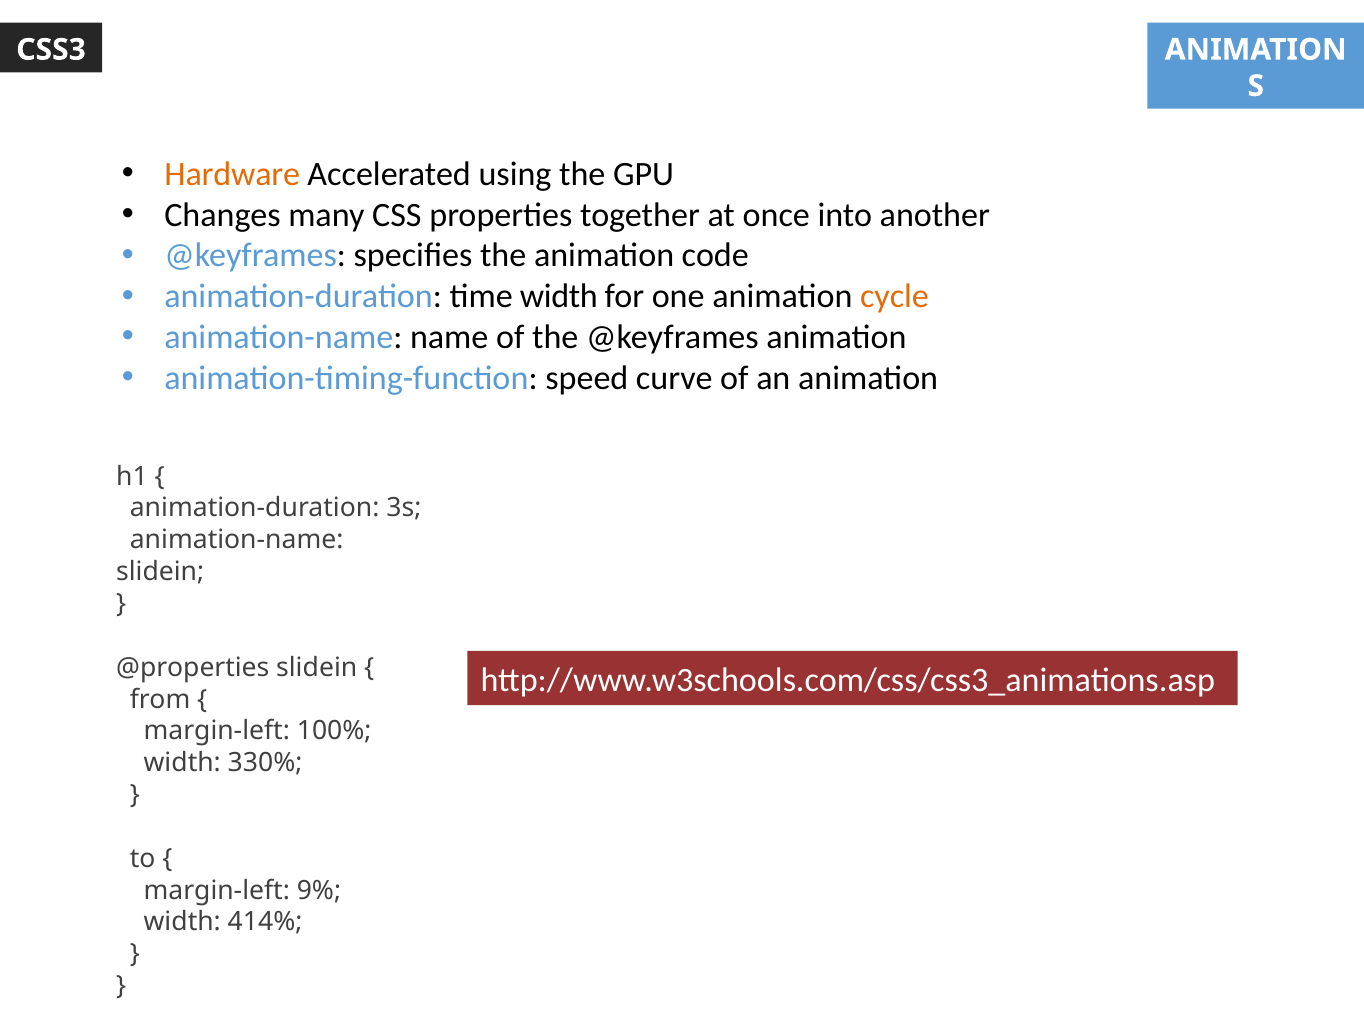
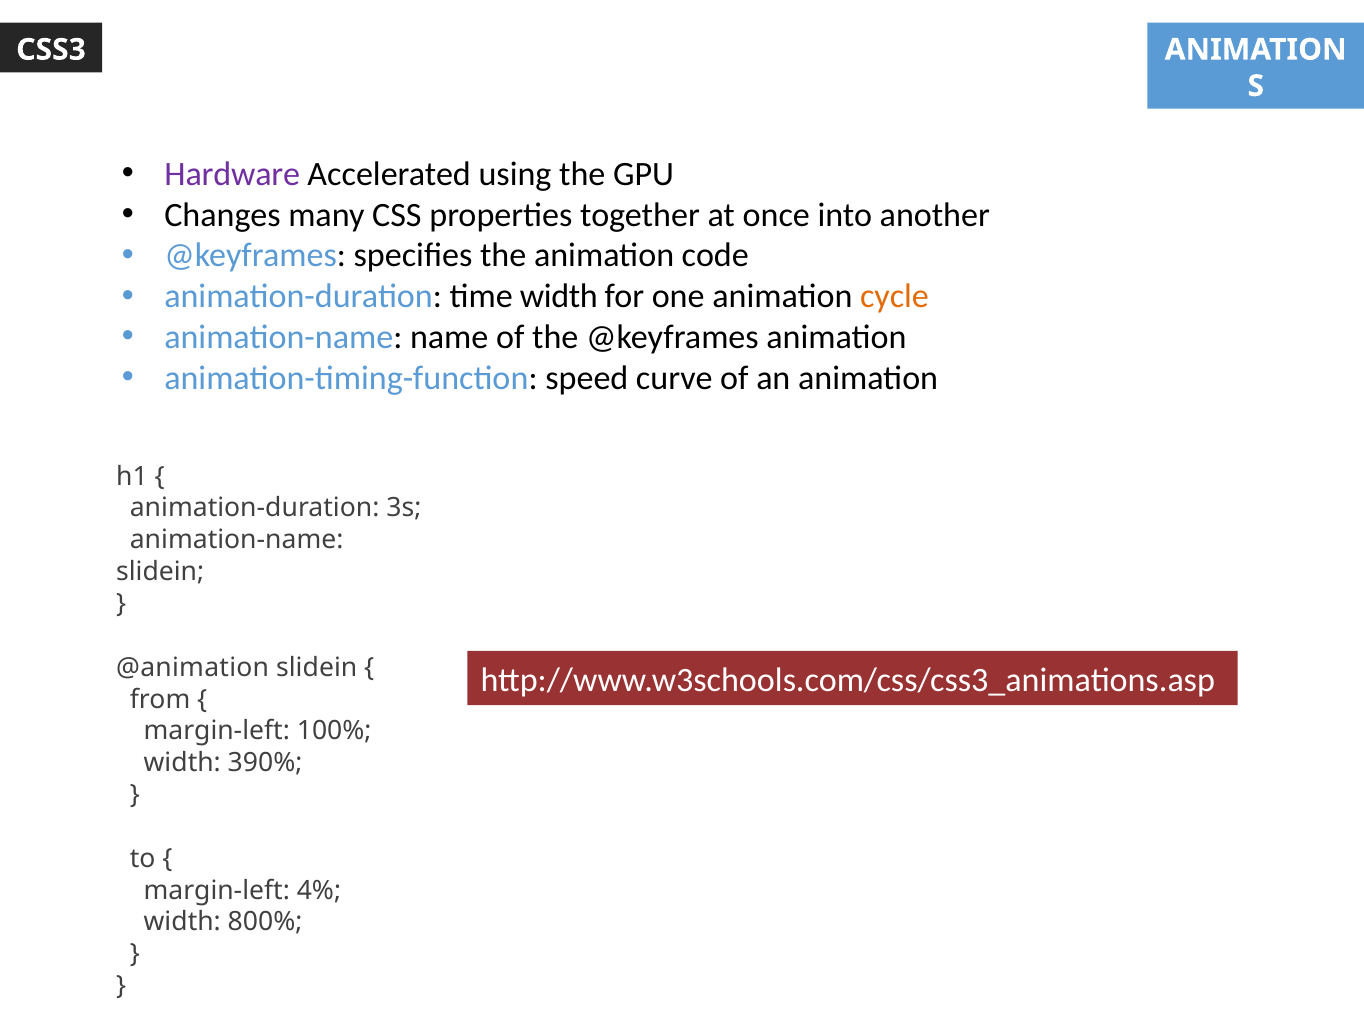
Hardware colour: orange -> purple
@properties: @properties -> @animation
330%: 330% -> 390%
9%: 9% -> 4%
414%: 414% -> 800%
